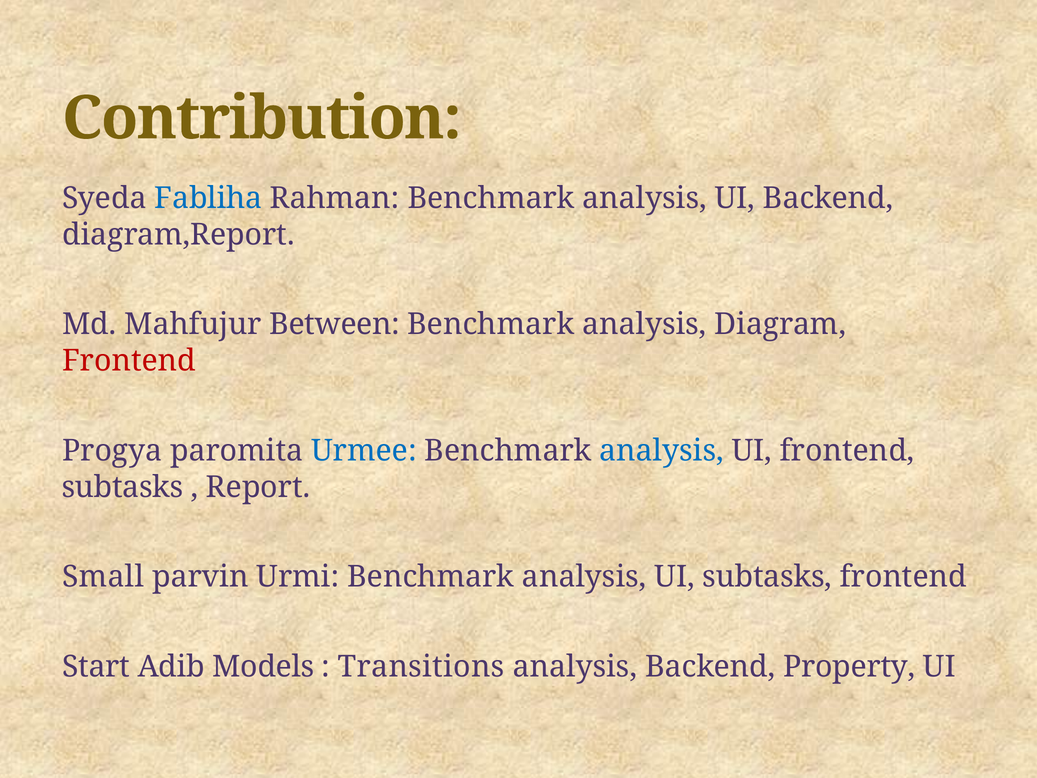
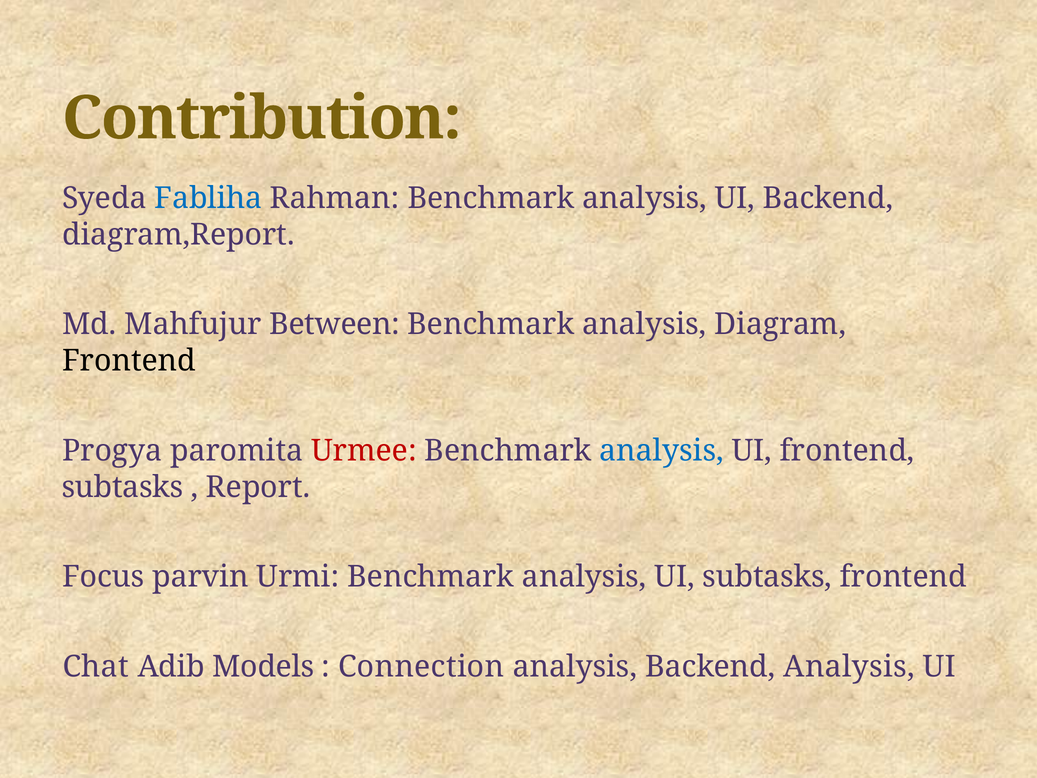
Frontend at (129, 361) colour: red -> black
Urmee colour: blue -> red
Small: Small -> Focus
Start: Start -> Chat
Transitions: Transitions -> Connection
Backend Property: Property -> Analysis
